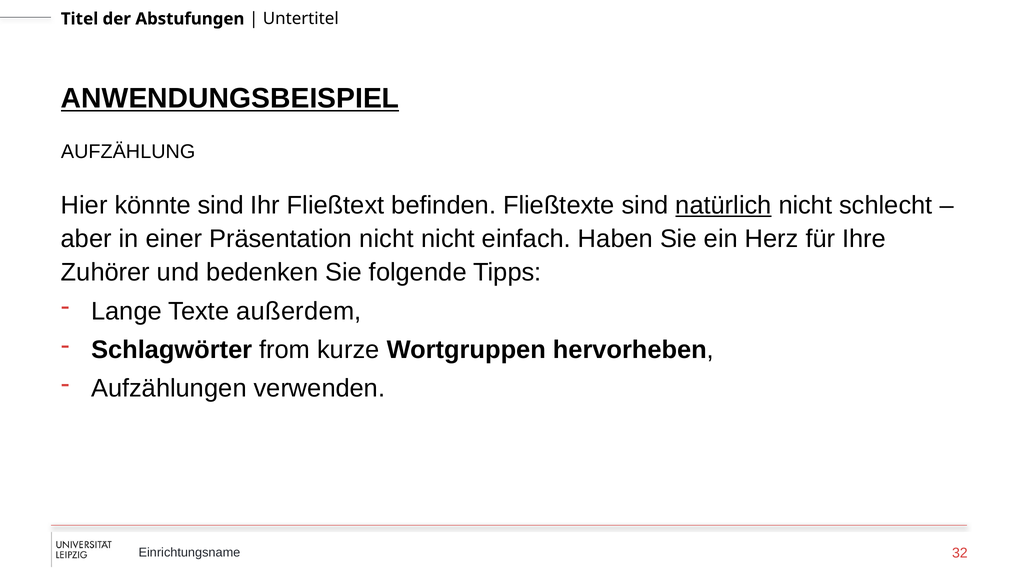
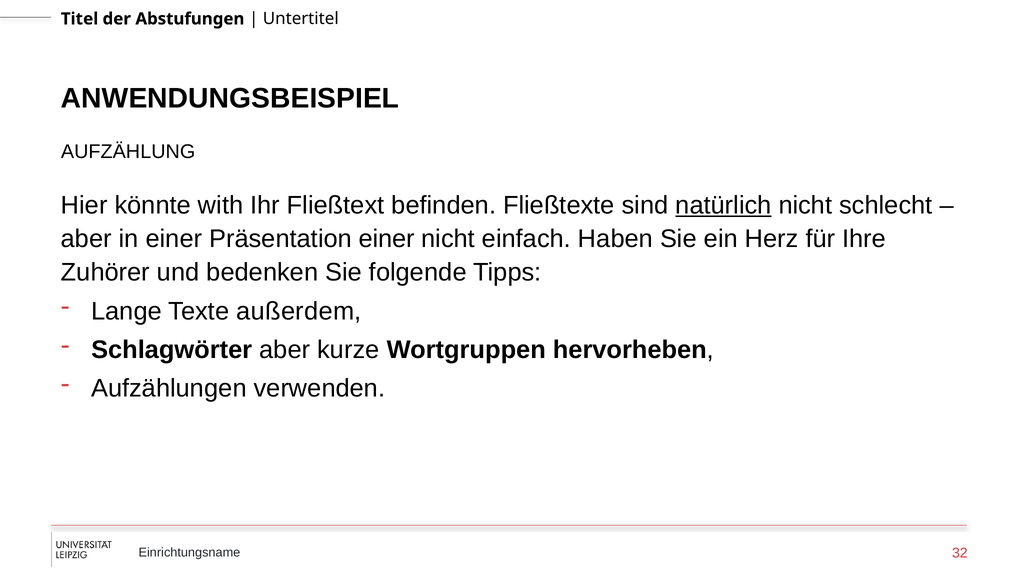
ANWENDUNGSBEISPIEL underline: present -> none
könnte sind: sind -> with
Präsentation nicht: nicht -> einer
Schlagwörter from: from -> aber
